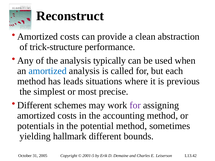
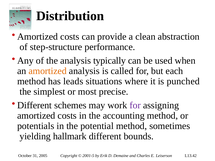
Reconstruct: Reconstruct -> Distribution
trick-structure: trick-structure -> step-structure
amortized at (48, 71) colour: blue -> orange
previous: previous -> punched
